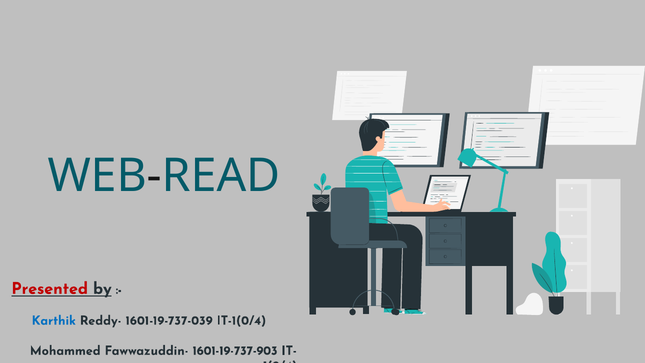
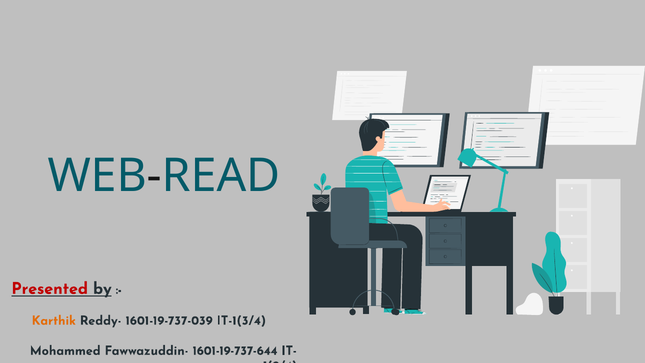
Karthik colour: blue -> orange
IT-1(0/4: IT-1(0/4 -> IT-1(3/4
1601-19-737-903: 1601-19-737-903 -> 1601-19-737-644
